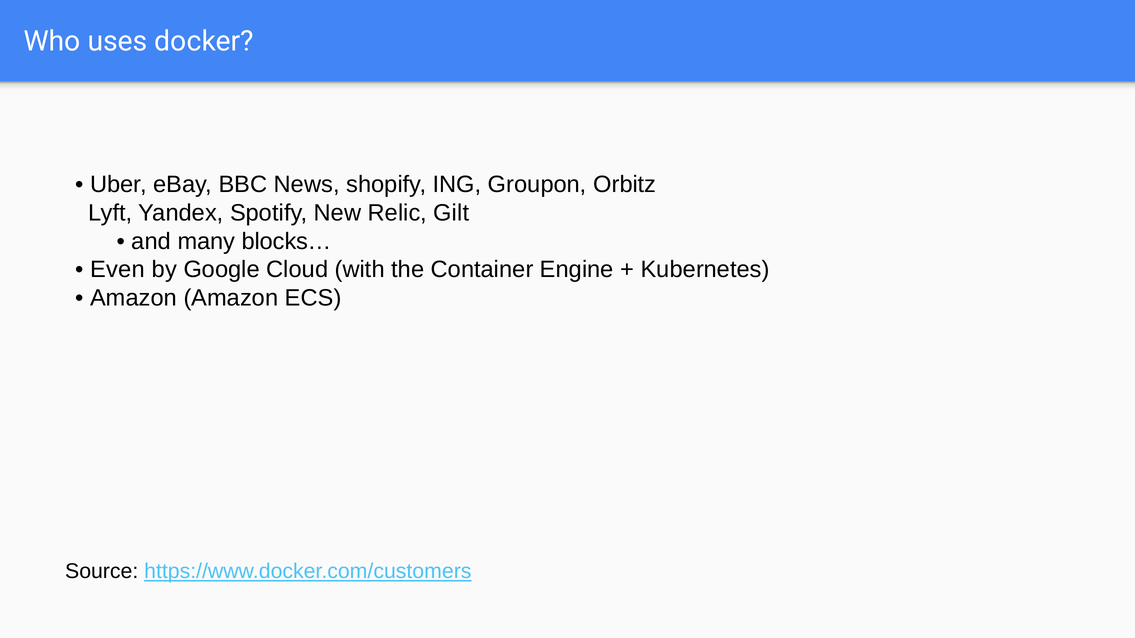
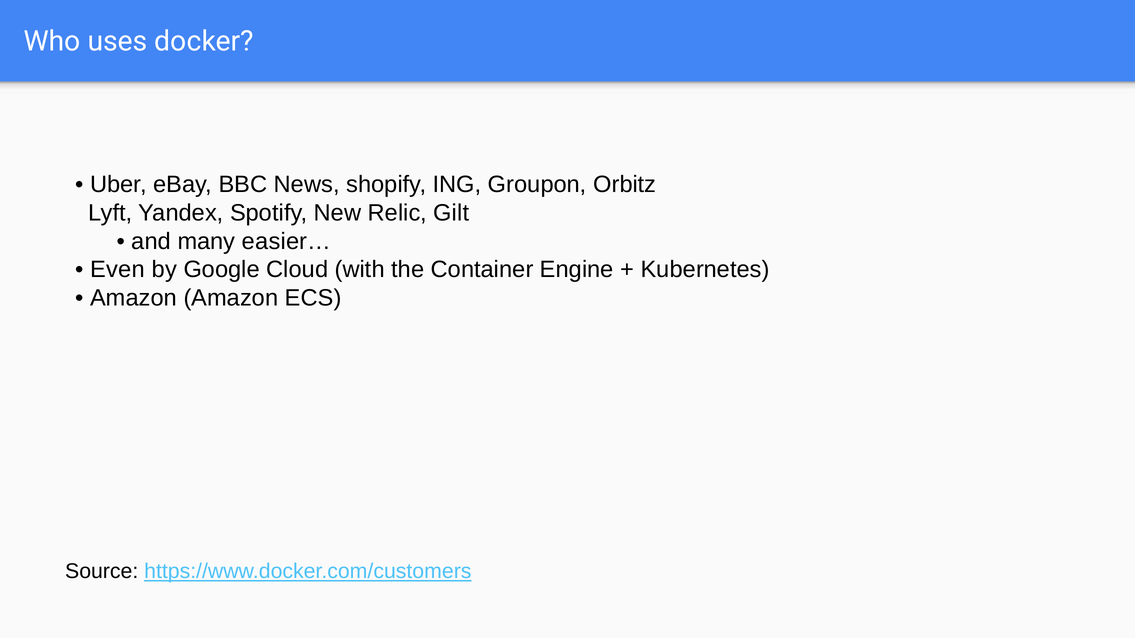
blocks…: blocks… -> easier…
